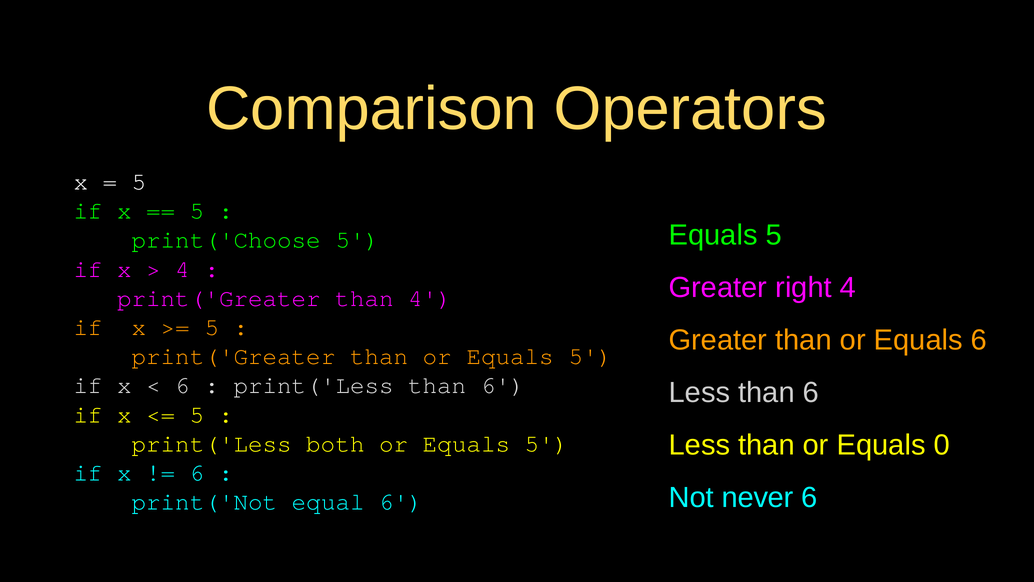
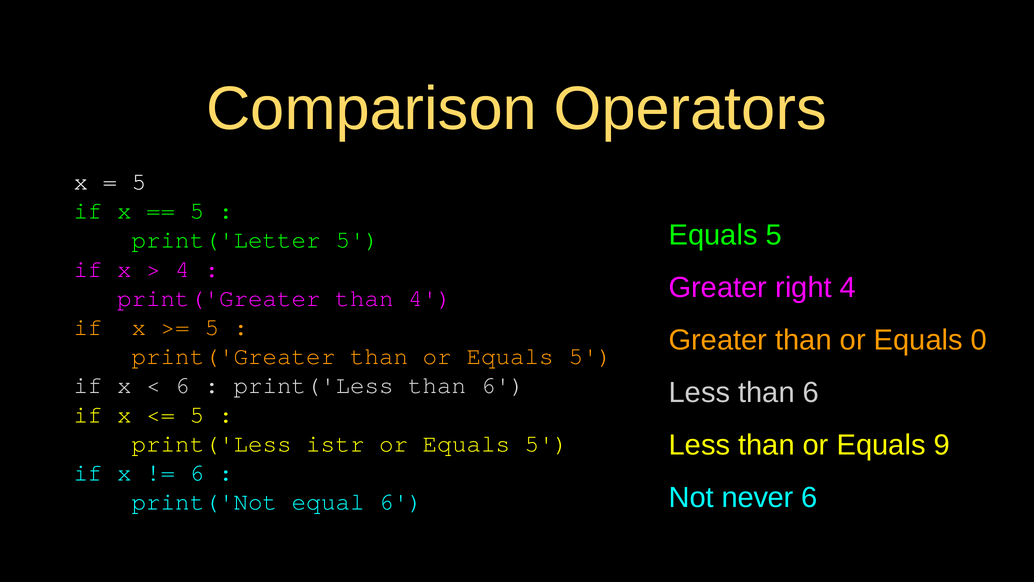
print('Choose: print('Choose -> print('Letter
Equals 6: 6 -> 0
0: 0 -> 9
both: both -> istr
